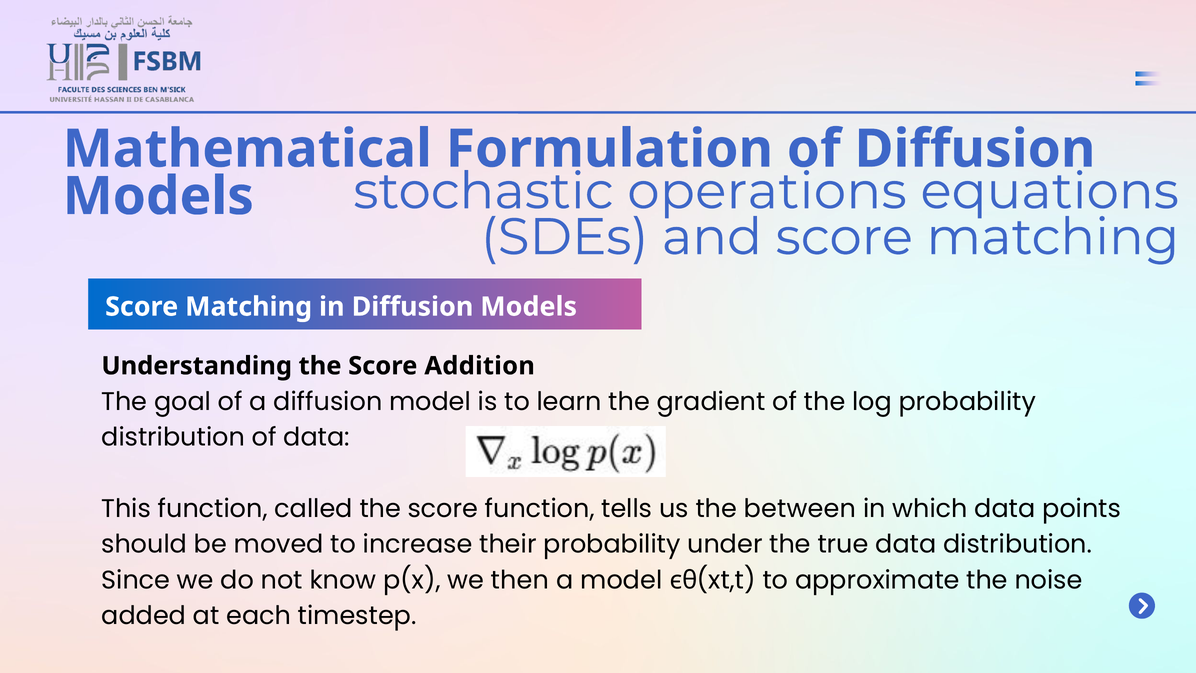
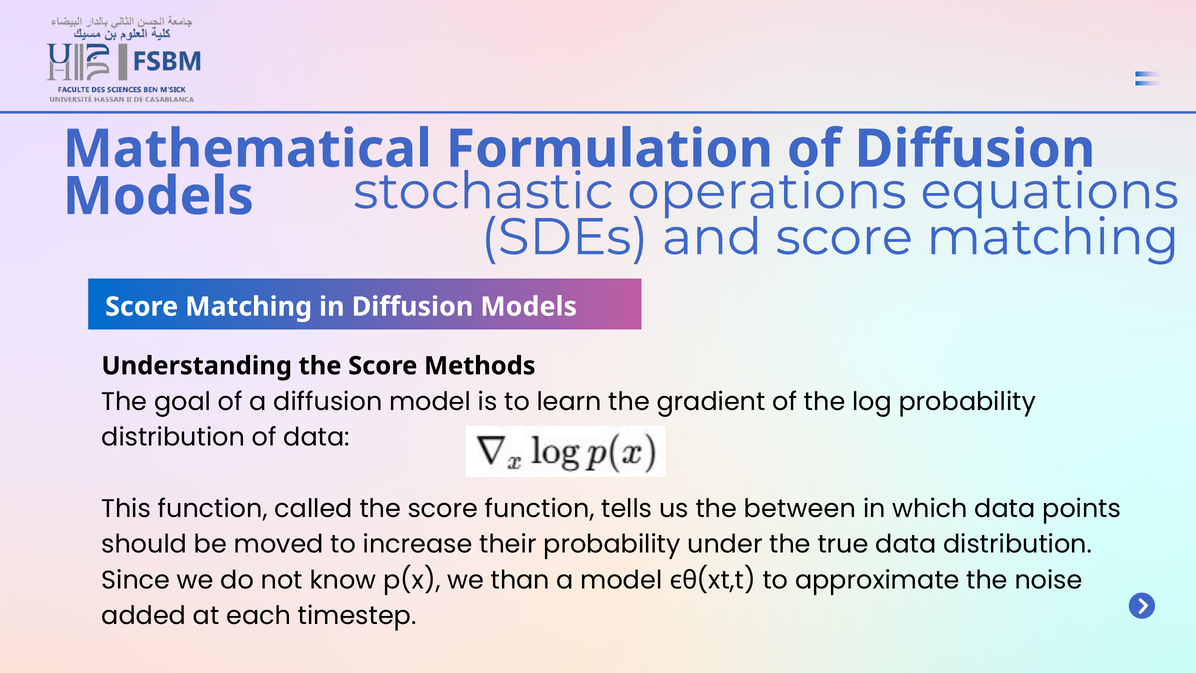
Addition: Addition -> Methods
then: then -> than
